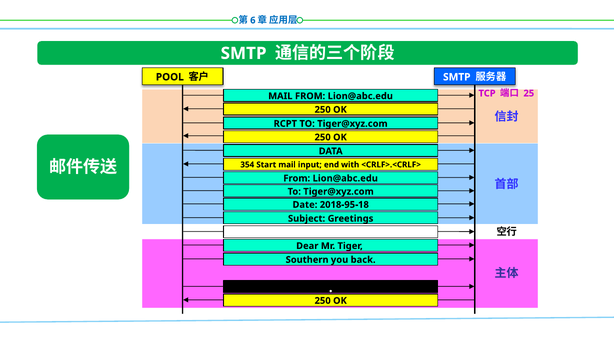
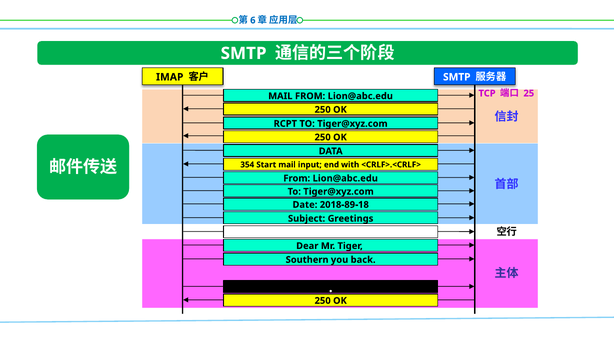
POOL: POOL -> IMAP
2018-95-18: 2018-95-18 -> 2018-89-18
